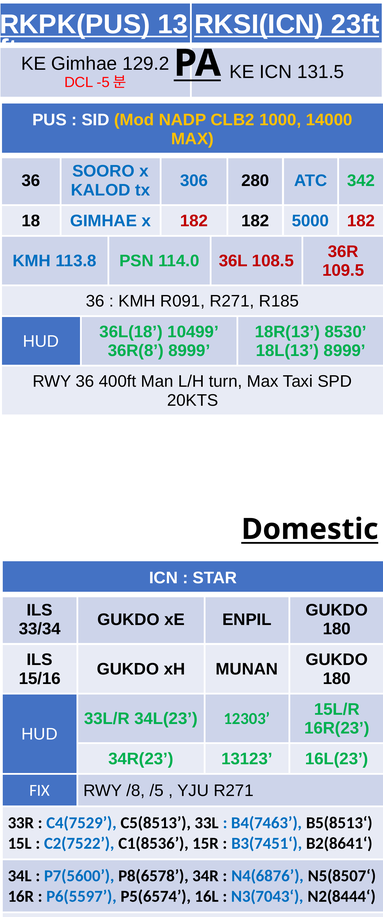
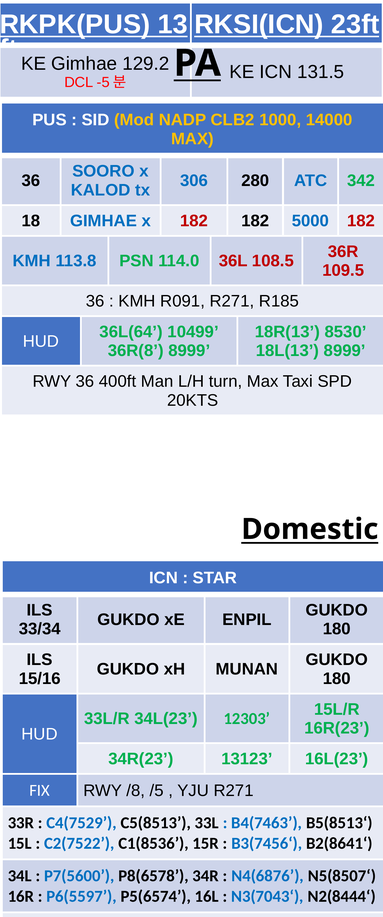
36L(18: 36L(18 -> 36L(64
B3(7451‘: B3(7451‘ -> B3(7456‘
